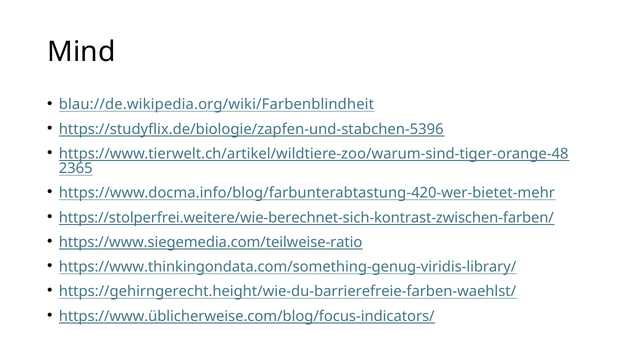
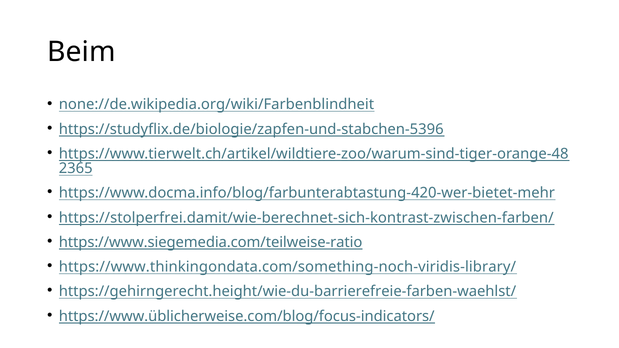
Mind: Mind -> Beim
blau://de.wikipedia.org/wiki/Farbenblindheit: blau://de.wikipedia.org/wiki/Farbenblindheit -> none://de.wikipedia.org/wiki/Farbenblindheit
https://stolperfrei.weitere/wie-berechnet-sich-kontrast-zwischen-farben/: https://stolperfrei.weitere/wie-berechnet-sich-kontrast-zwischen-farben/ -> https://stolperfrei.damit/wie-berechnet-sich-kontrast-zwischen-farben/
https://www.thinkingondata.com/something-genug-viridis-library/: https://www.thinkingondata.com/something-genug-viridis-library/ -> https://www.thinkingondata.com/something-noch-viridis-library/
